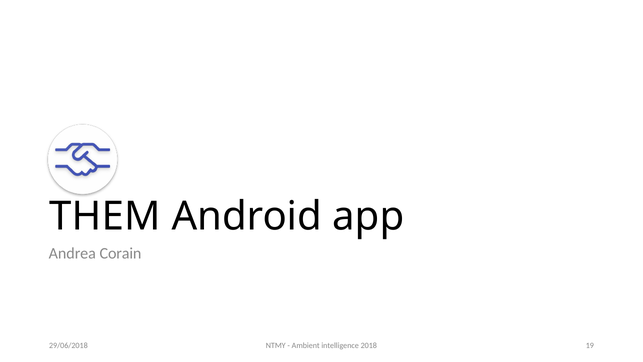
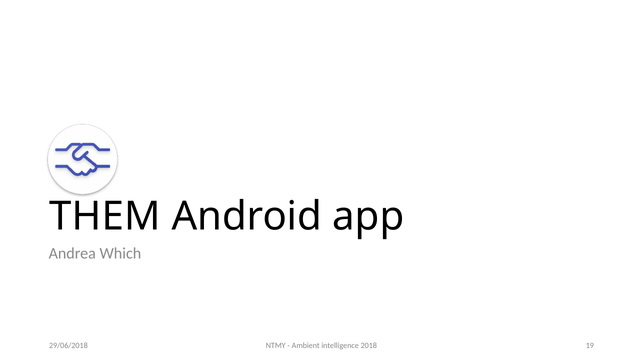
Corain: Corain -> Which
